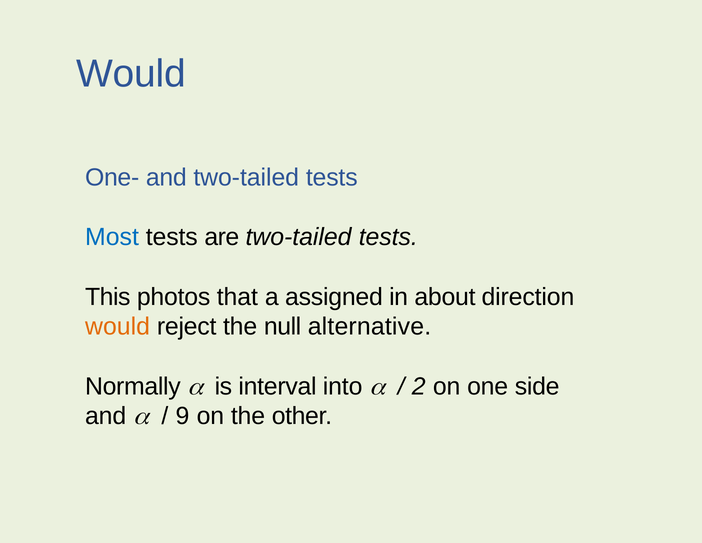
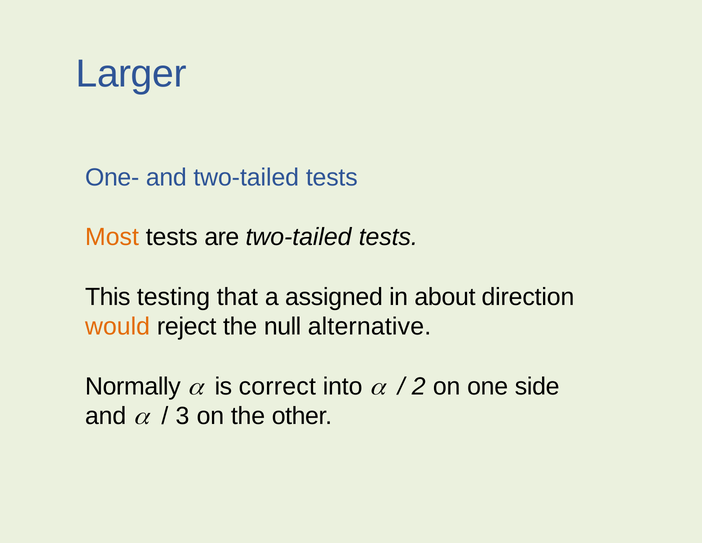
Would at (131, 74): Would -> Larger
Most colour: blue -> orange
photos: photos -> testing
interval: interval -> correct
9: 9 -> 3
